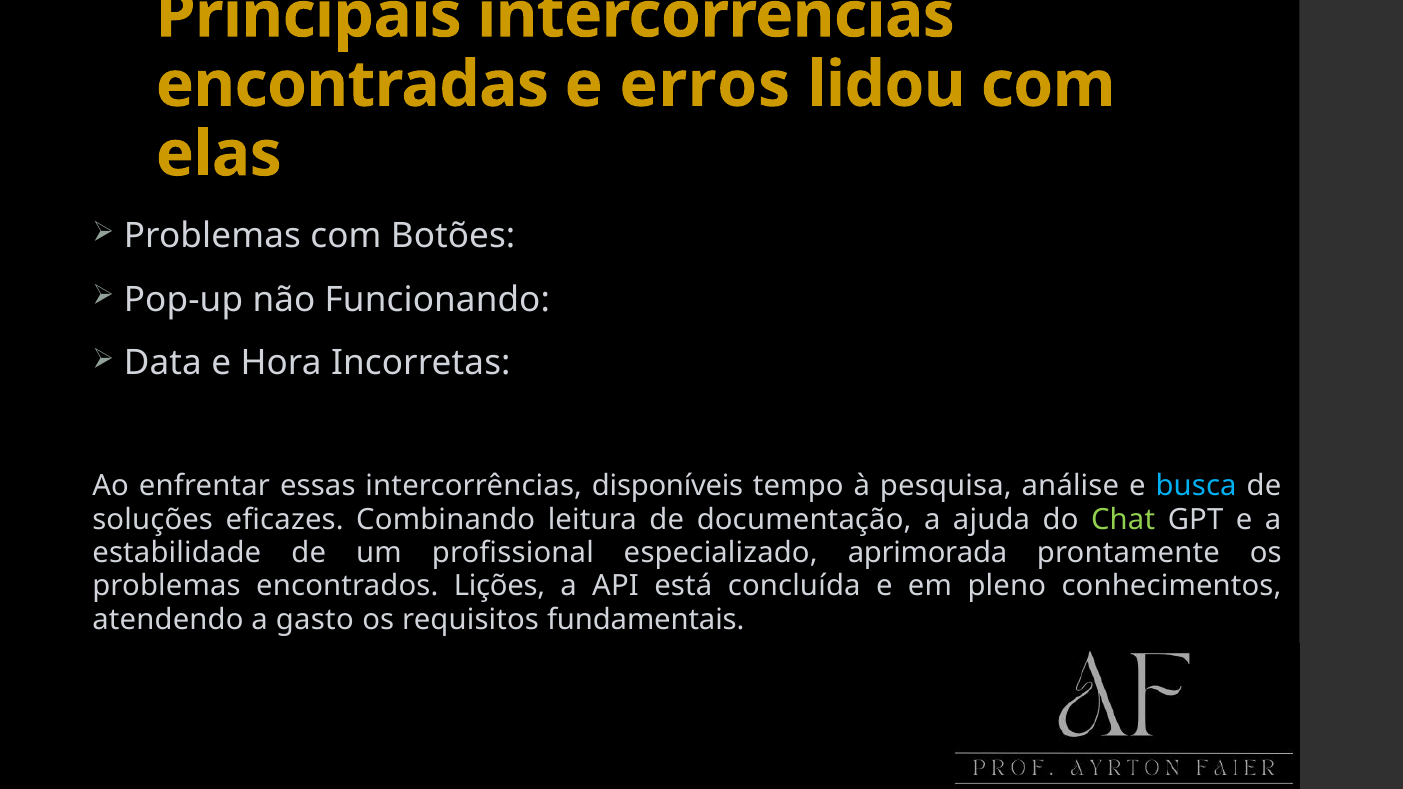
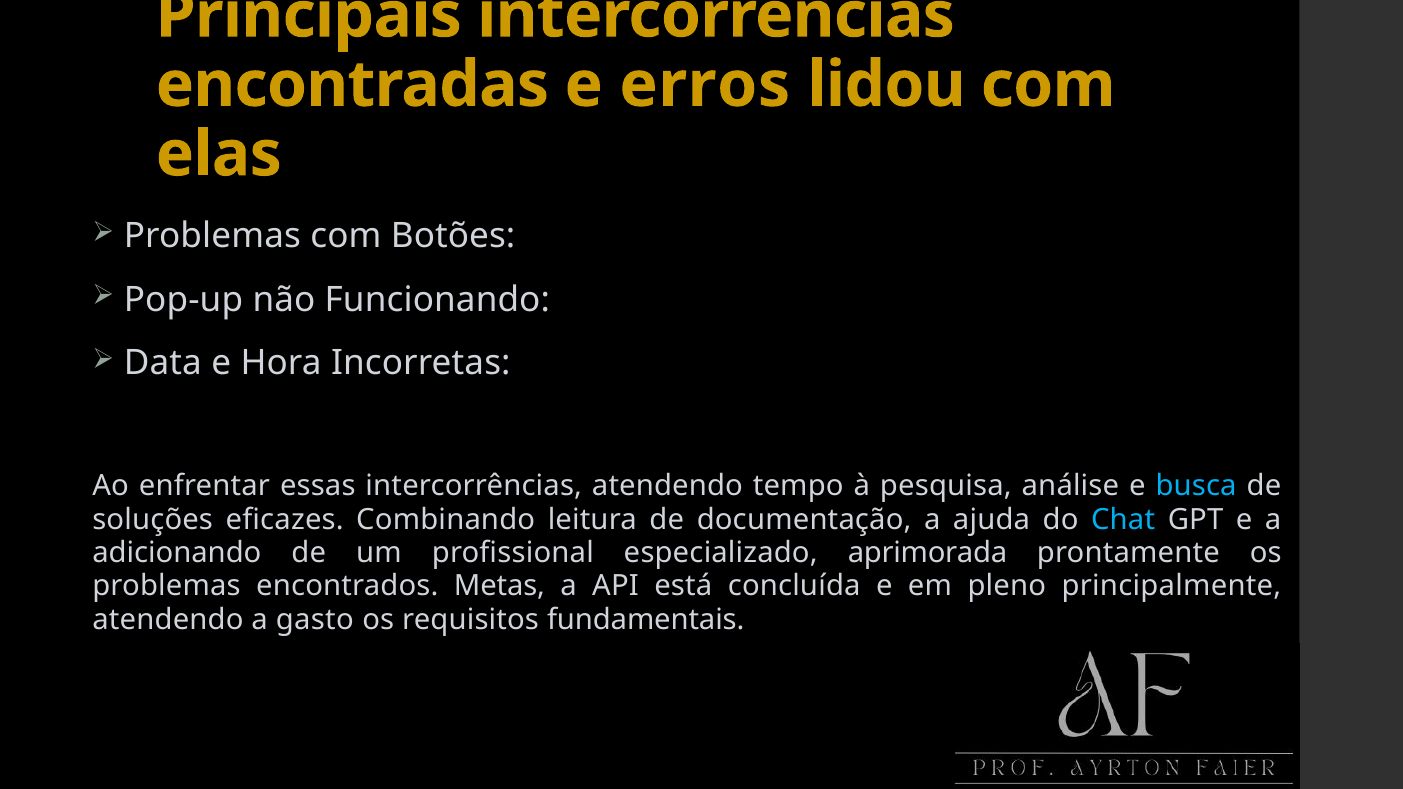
intercorrências disponíveis: disponíveis -> atendendo
Chat colour: light green -> light blue
estabilidade: estabilidade -> adicionando
Lições: Lições -> Metas
conhecimentos: conhecimentos -> principalmente
